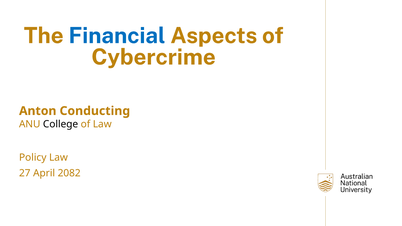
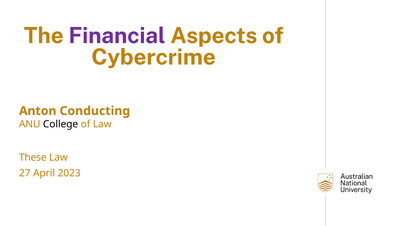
Financial colour: blue -> purple
Policy: Policy -> These
2082: 2082 -> 2023
